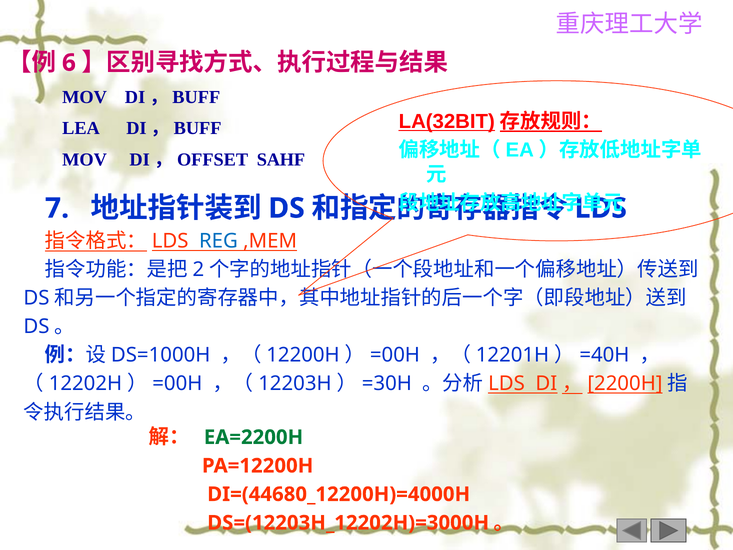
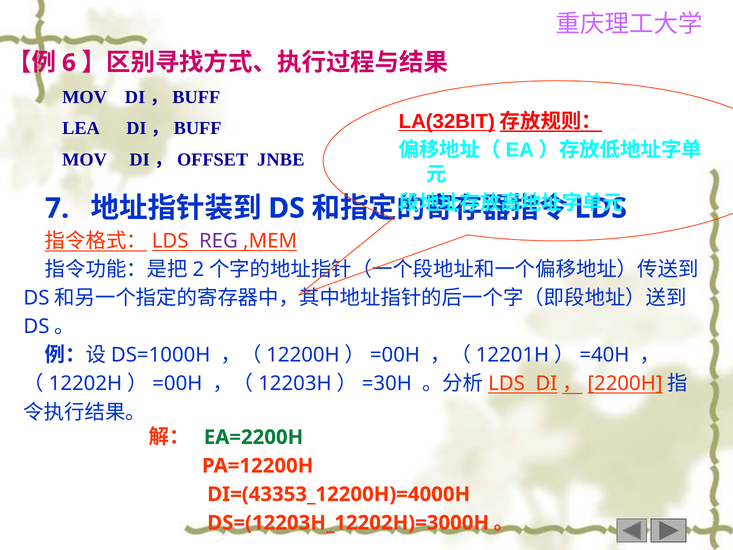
SAHF: SAHF -> JNBE
REG colour: blue -> purple
DI=(44680_12200H)=4000H: DI=(44680_12200H)=4000H -> DI=(43353_12200H)=4000H
